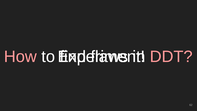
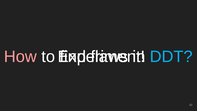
DDT colour: pink -> light blue
